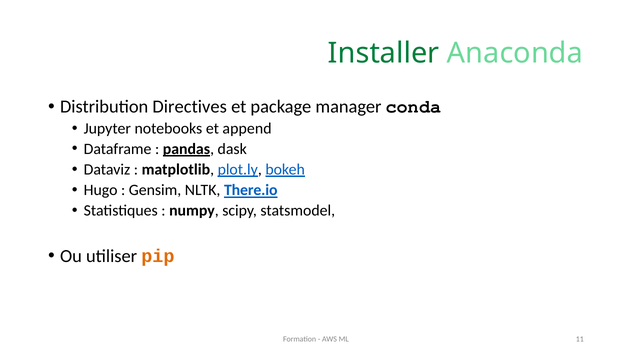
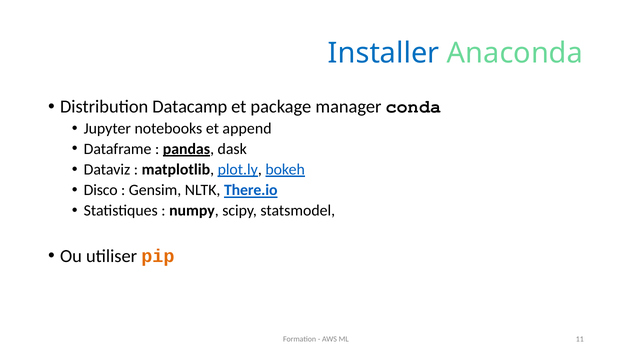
Installer colour: green -> blue
Directives: Directives -> Datacamp
Hugo: Hugo -> Disco
